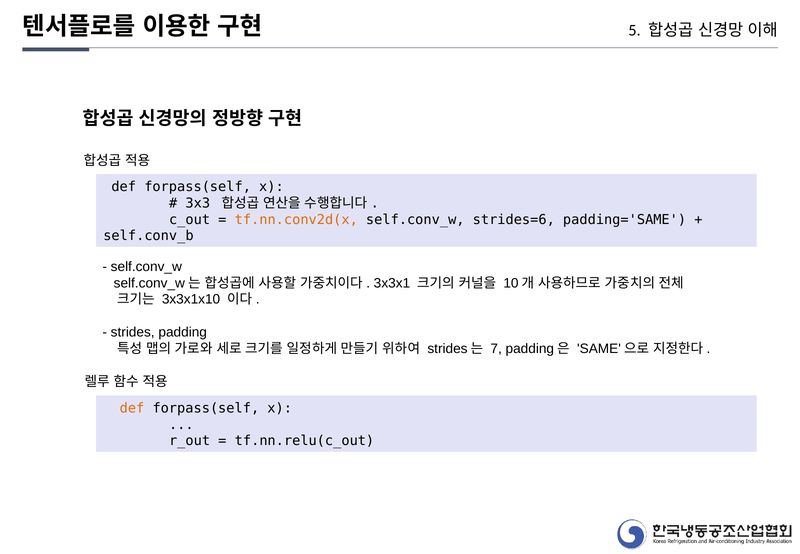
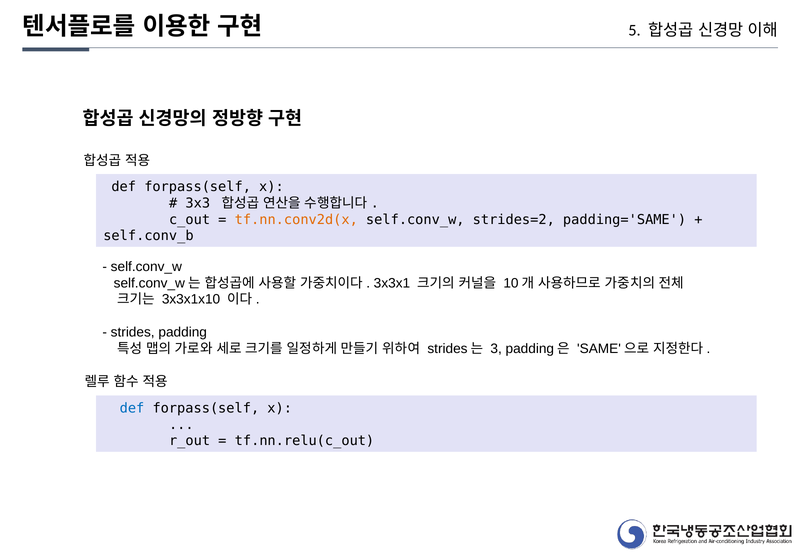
strides=6: strides=6 -> strides=2
7: 7 -> 3
def at (132, 408) colour: orange -> blue
